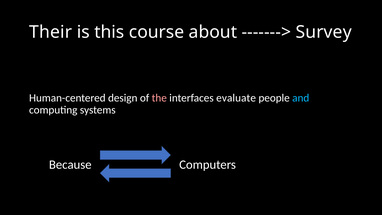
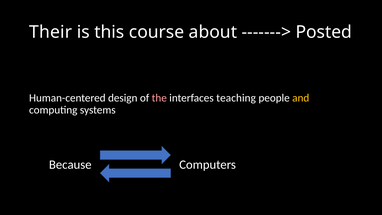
Survey: Survey -> Posted
evaluate: evaluate -> teaching
and colour: light blue -> yellow
